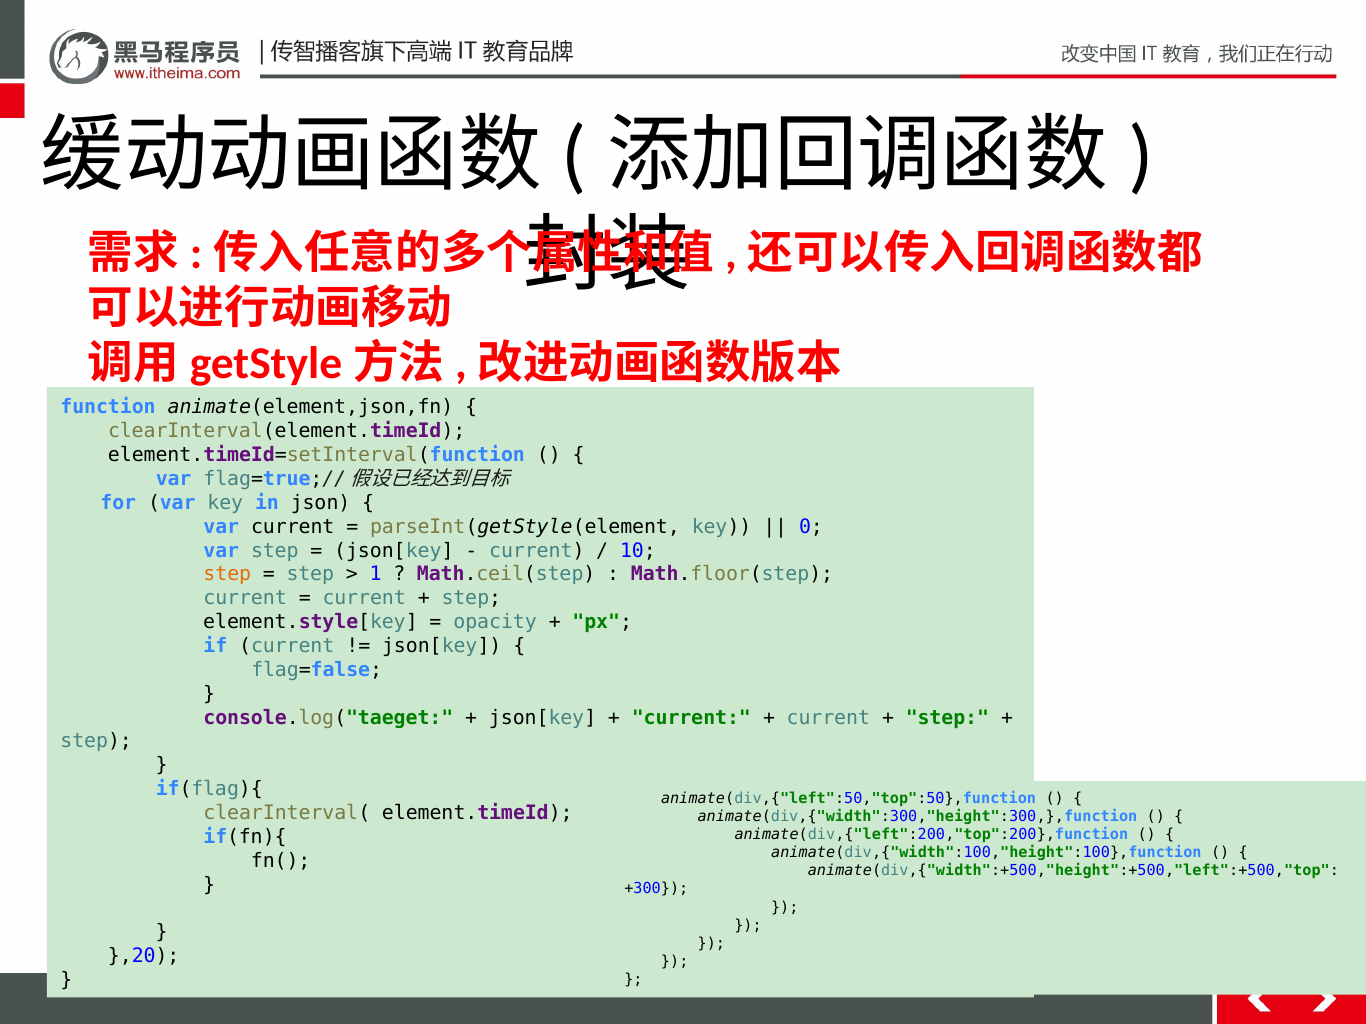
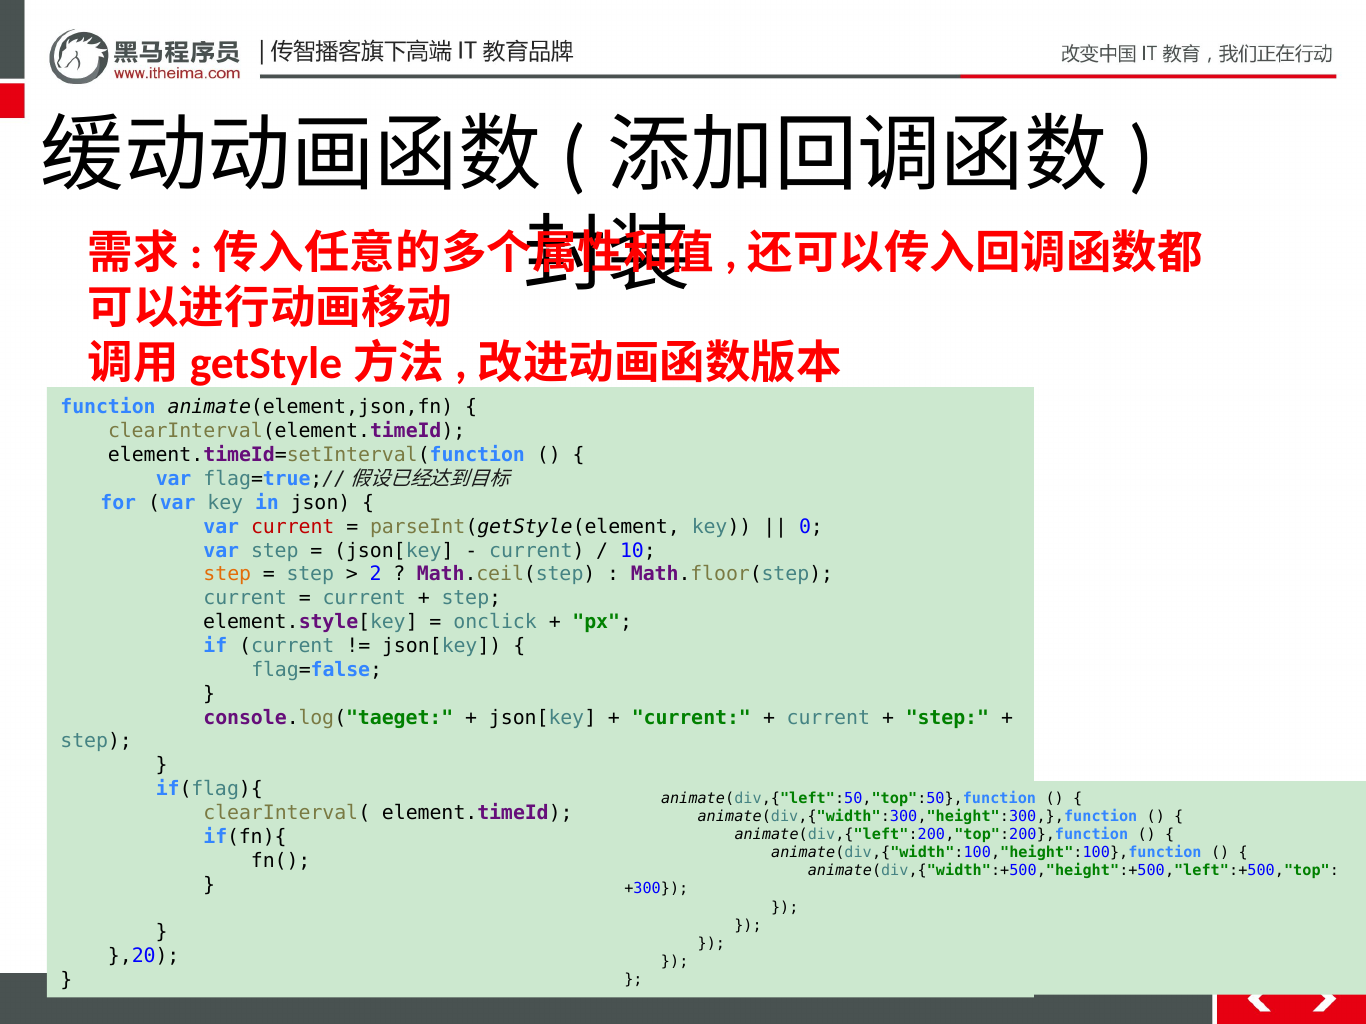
current at (293, 527) colour: black -> red
1: 1 -> 2
opacity: opacity -> onclick
